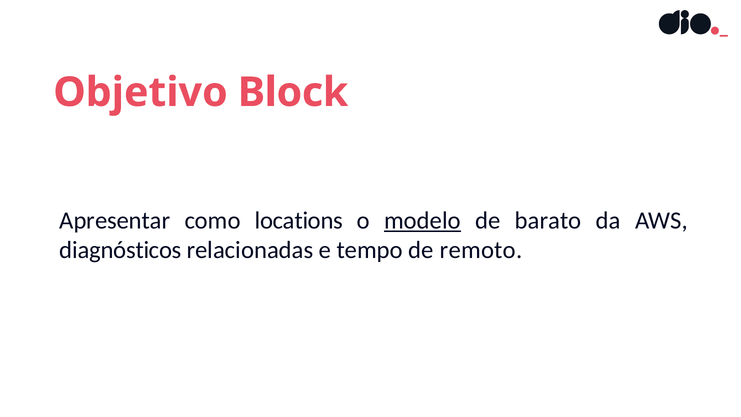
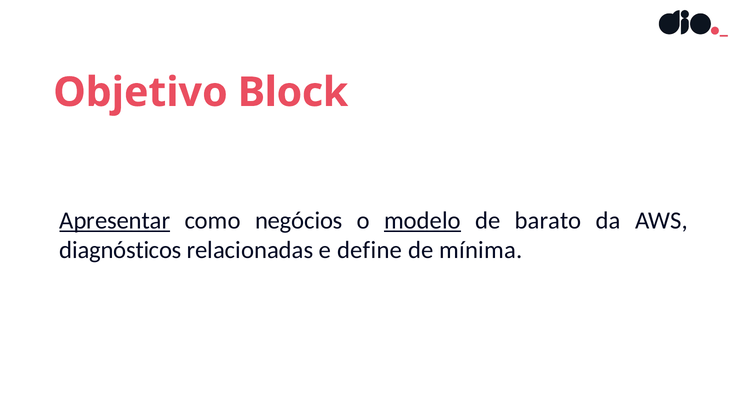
Apresentar underline: none -> present
locations: locations -> negócios
tempo: tempo -> define
remoto: remoto -> mínima
